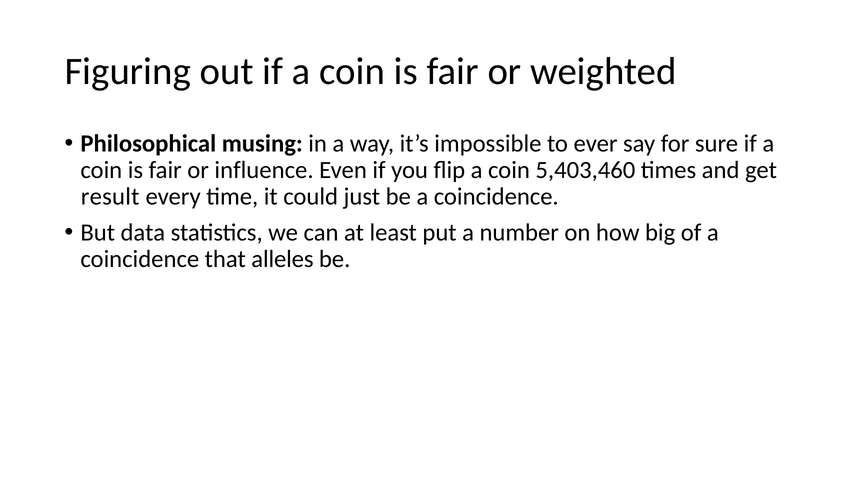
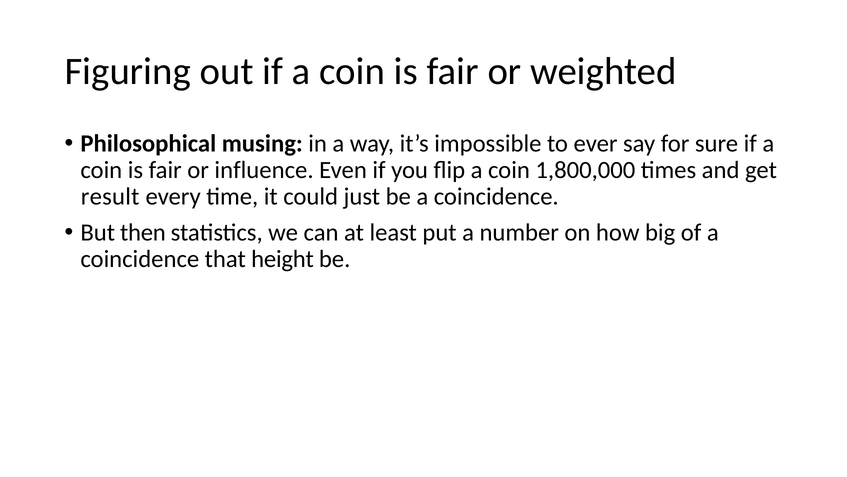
5,403,460: 5,403,460 -> 1,800,000
data: data -> then
alleles: alleles -> height
